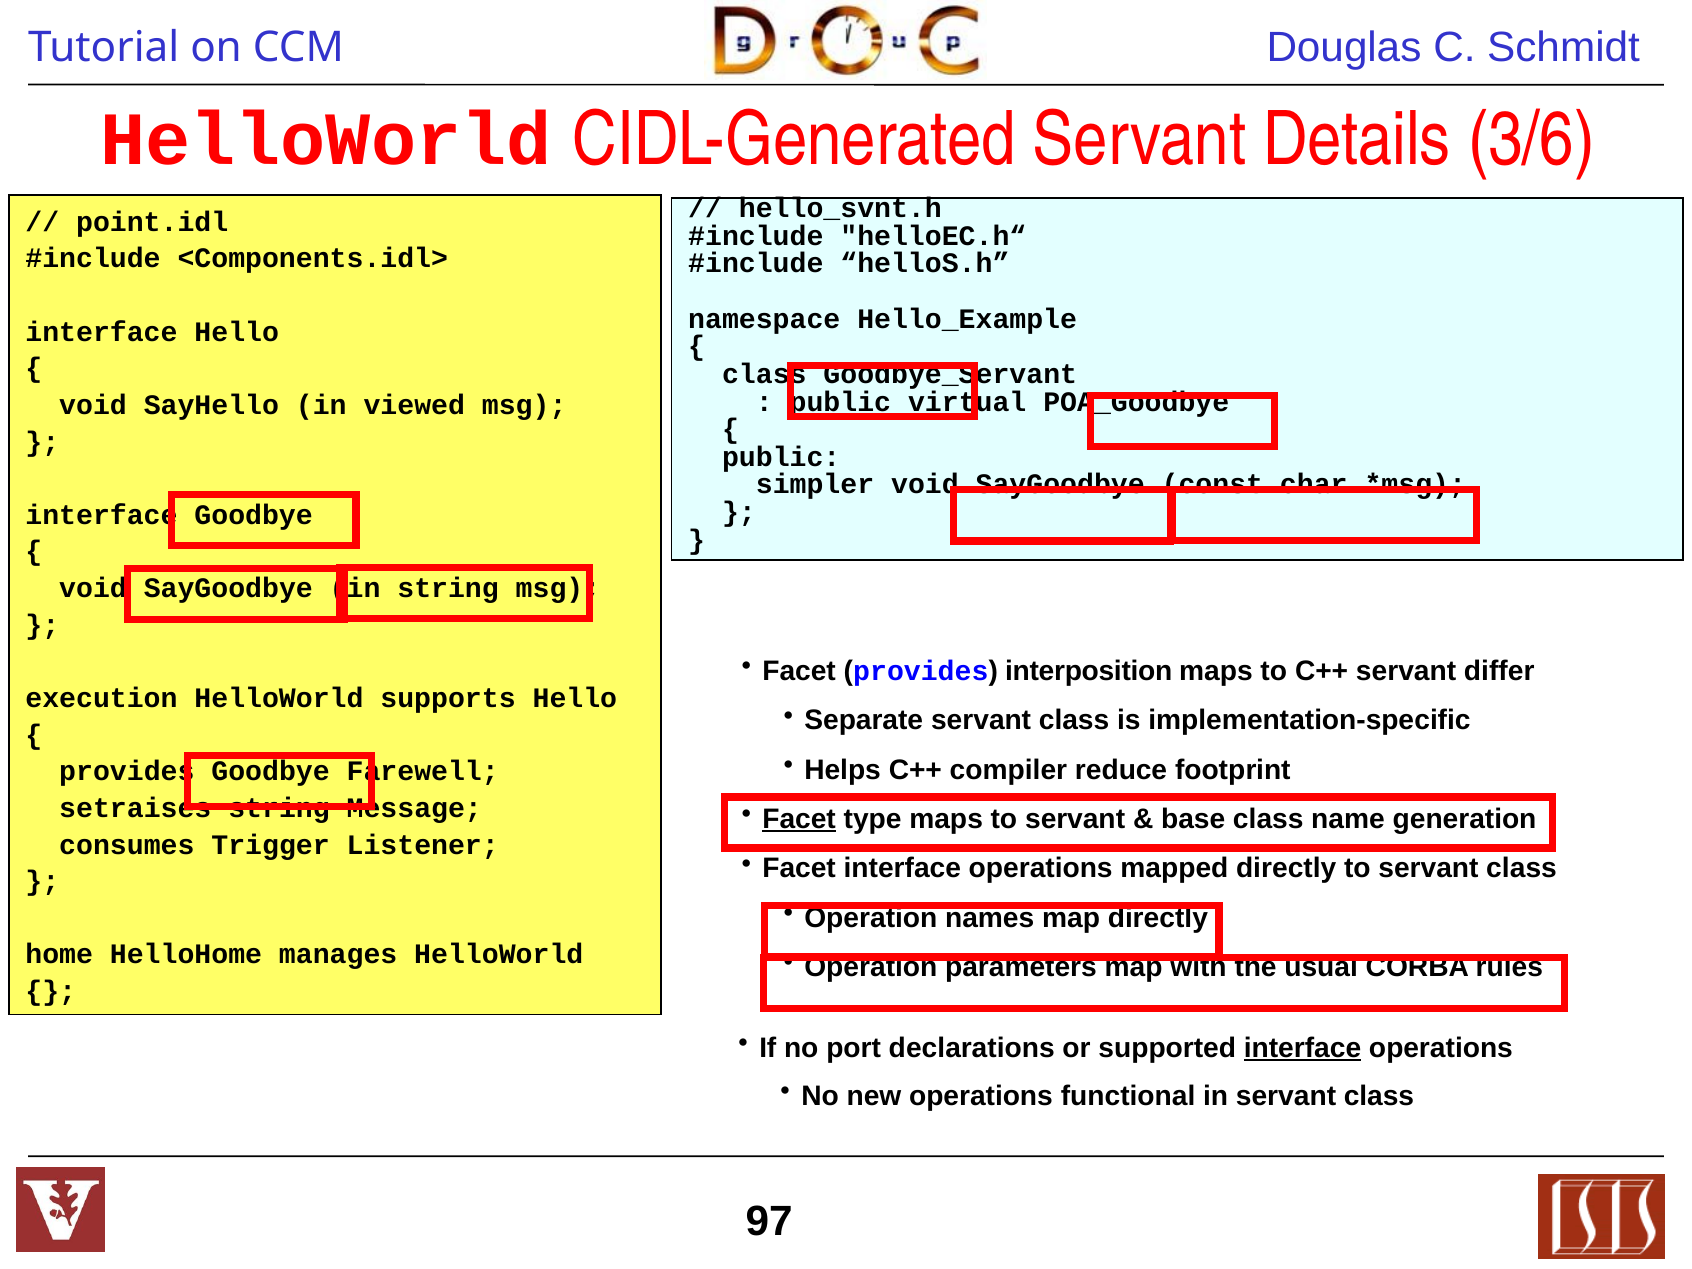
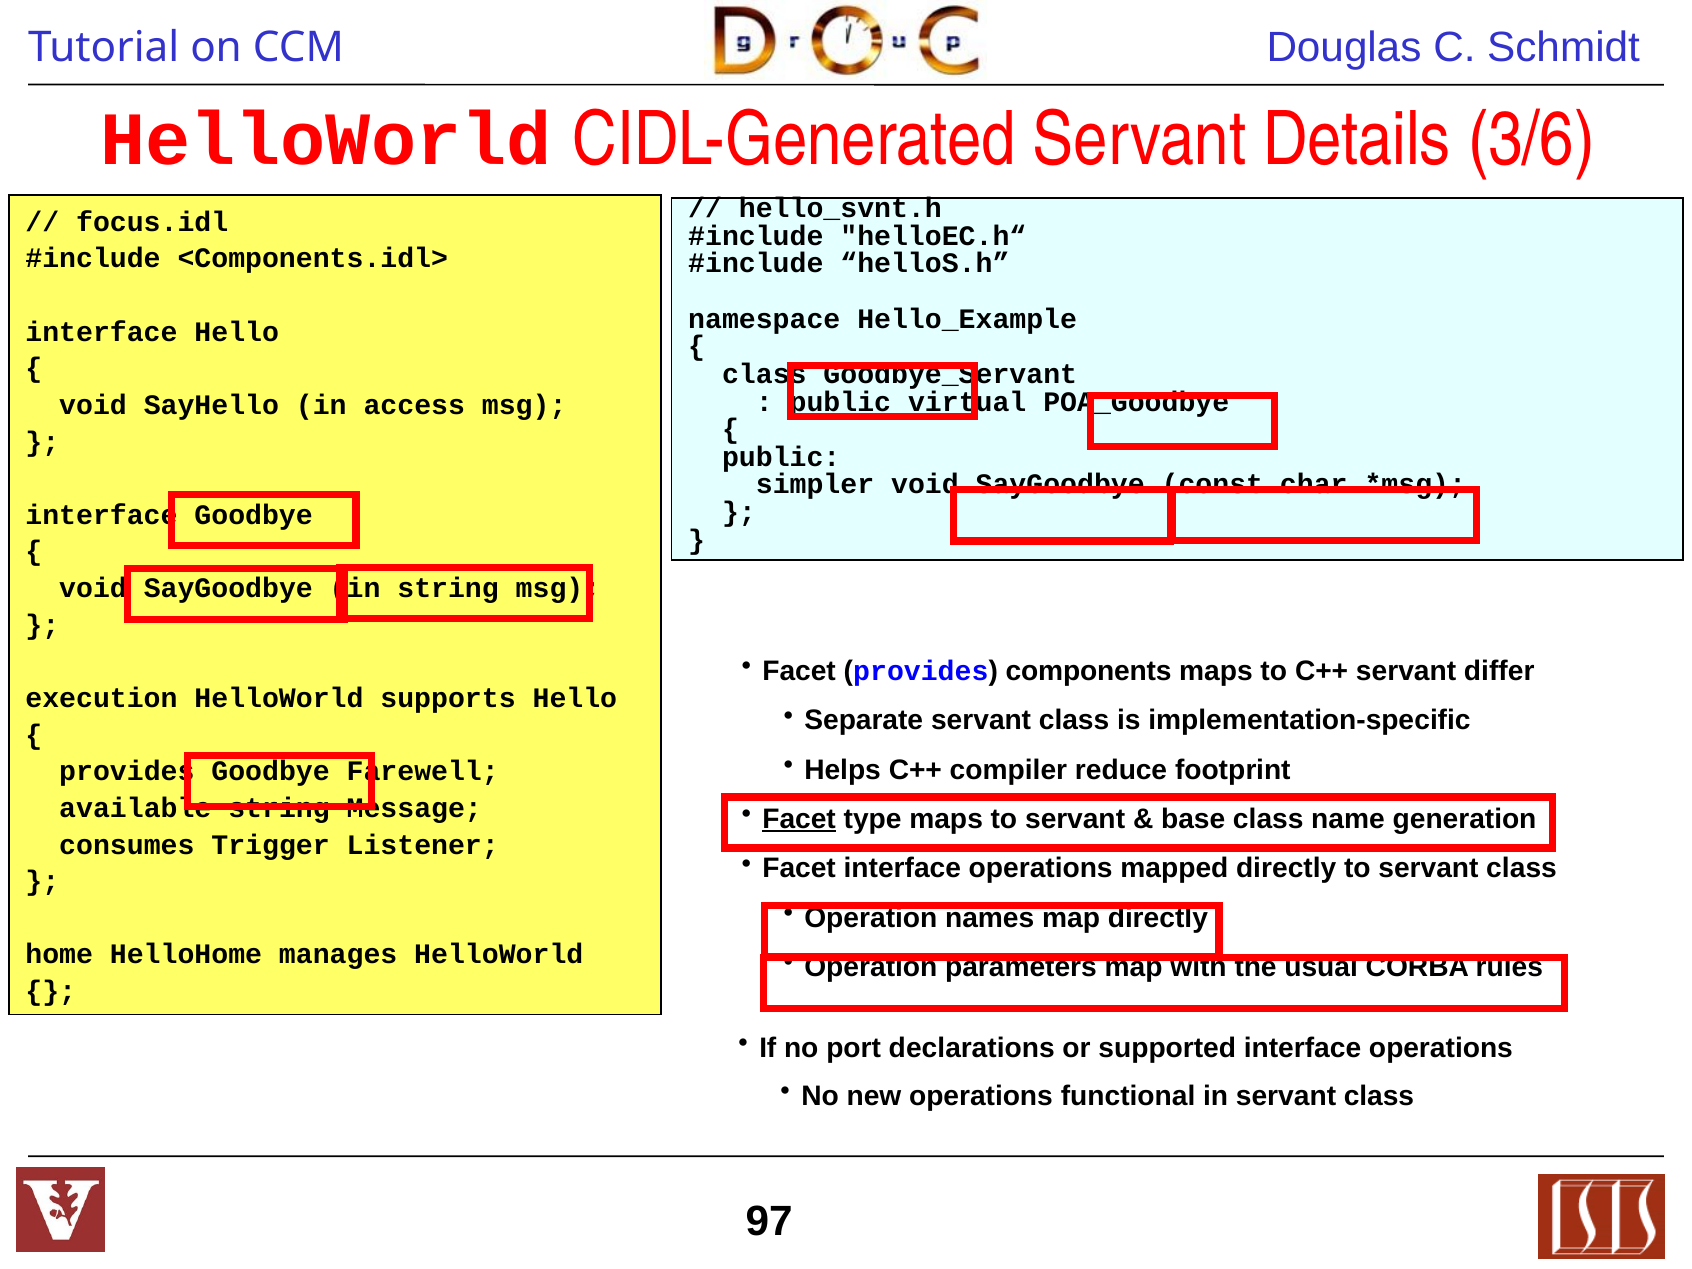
point.idl: point.idl -> focus.idl
viewed: viewed -> access
interposition: interposition -> components
setraises: setraises -> available
interface at (1303, 1048) underline: present -> none
